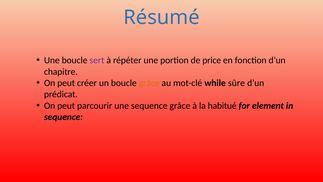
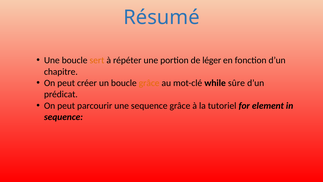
sert colour: purple -> orange
price: price -> léger
habitué: habitué -> tutoriel
